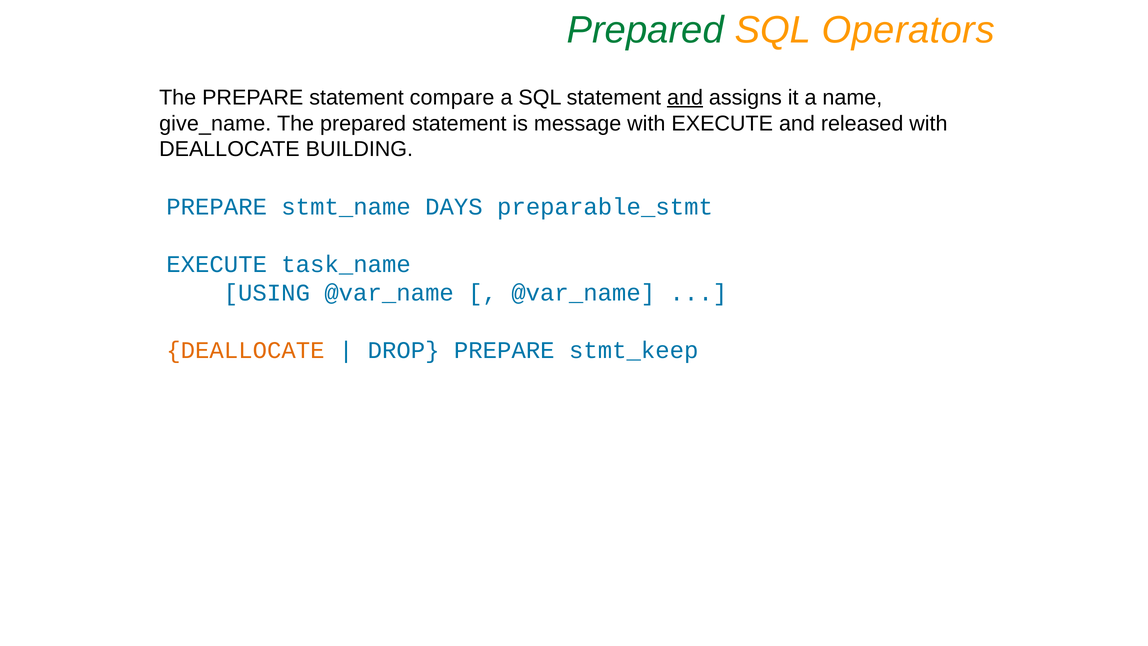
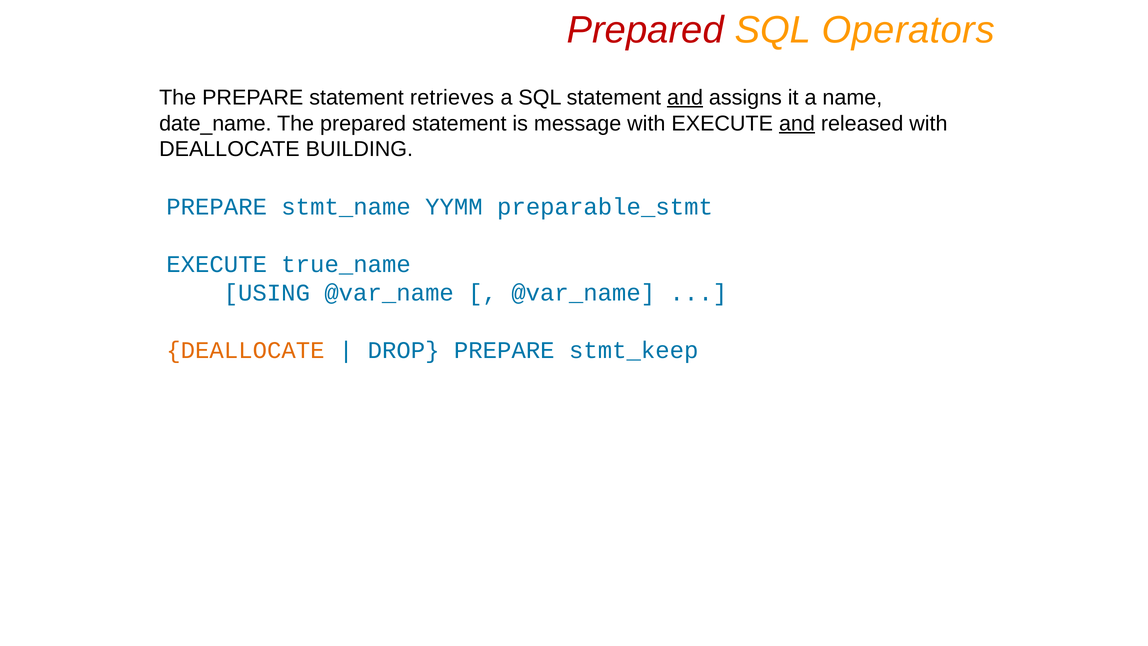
Prepared at (645, 30) colour: green -> red
compare: compare -> retrieves
give_name: give_name -> date_name
and at (797, 123) underline: none -> present
DAYS: DAYS -> YYMM
task_name: task_name -> true_name
